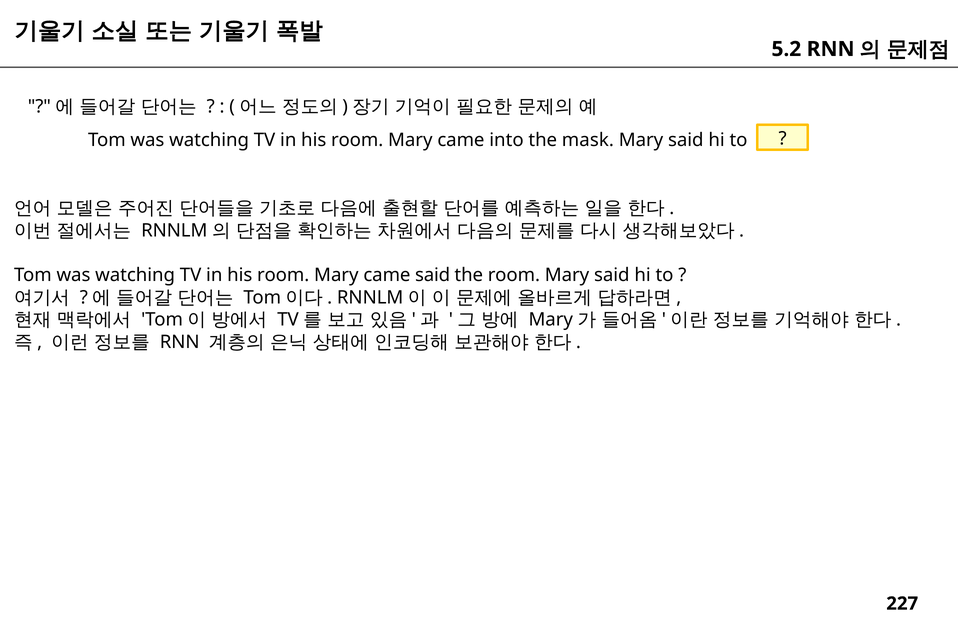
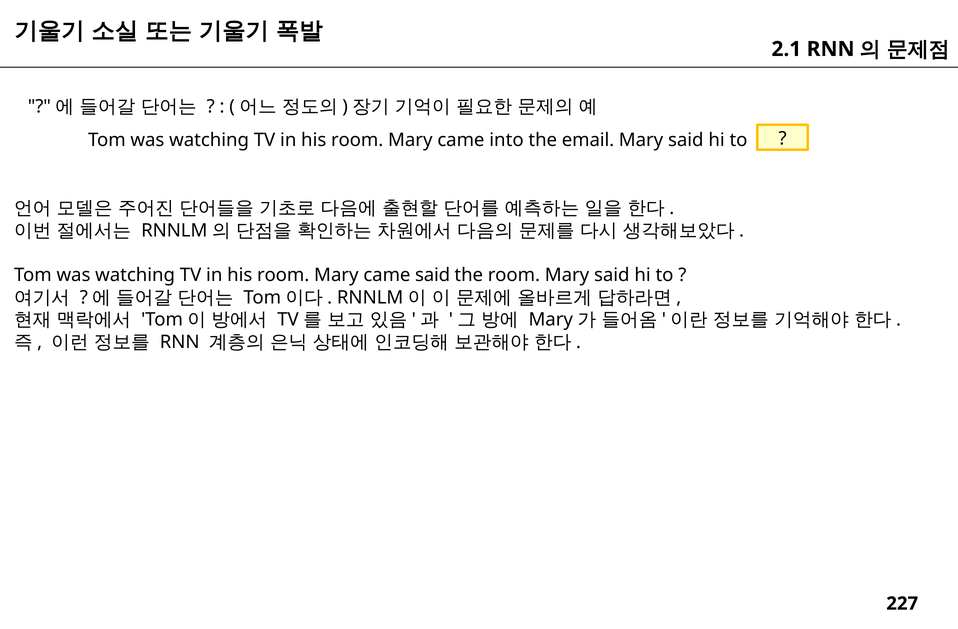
5.2: 5.2 -> 2.1
mask: mask -> email
